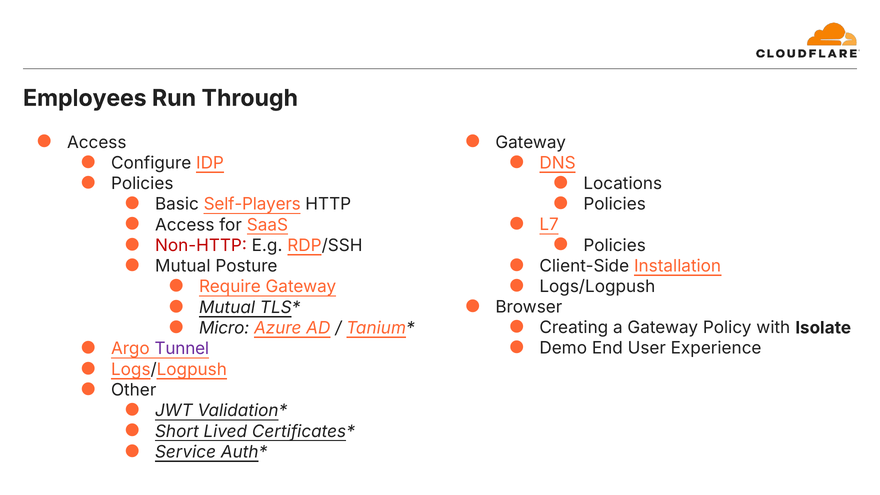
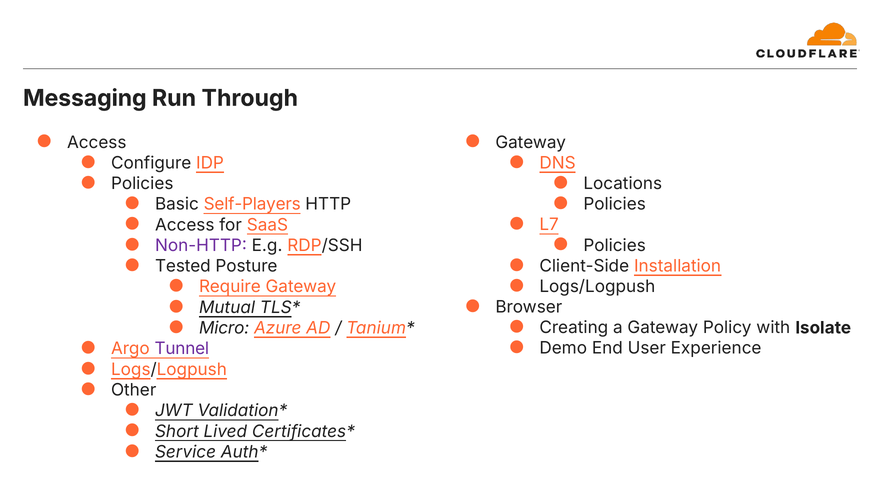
Employees: Employees -> Messaging
Non-HTTP colour: red -> purple
Mutual at (183, 266): Mutual -> Tested
